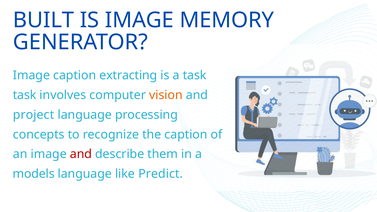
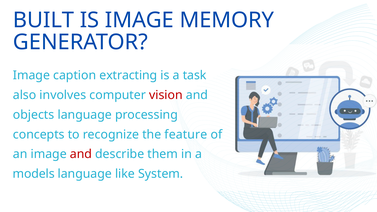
task at (25, 95): task -> also
vision colour: orange -> red
project: project -> objects
the caption: caption -> feature
Predict: Predict -> System
